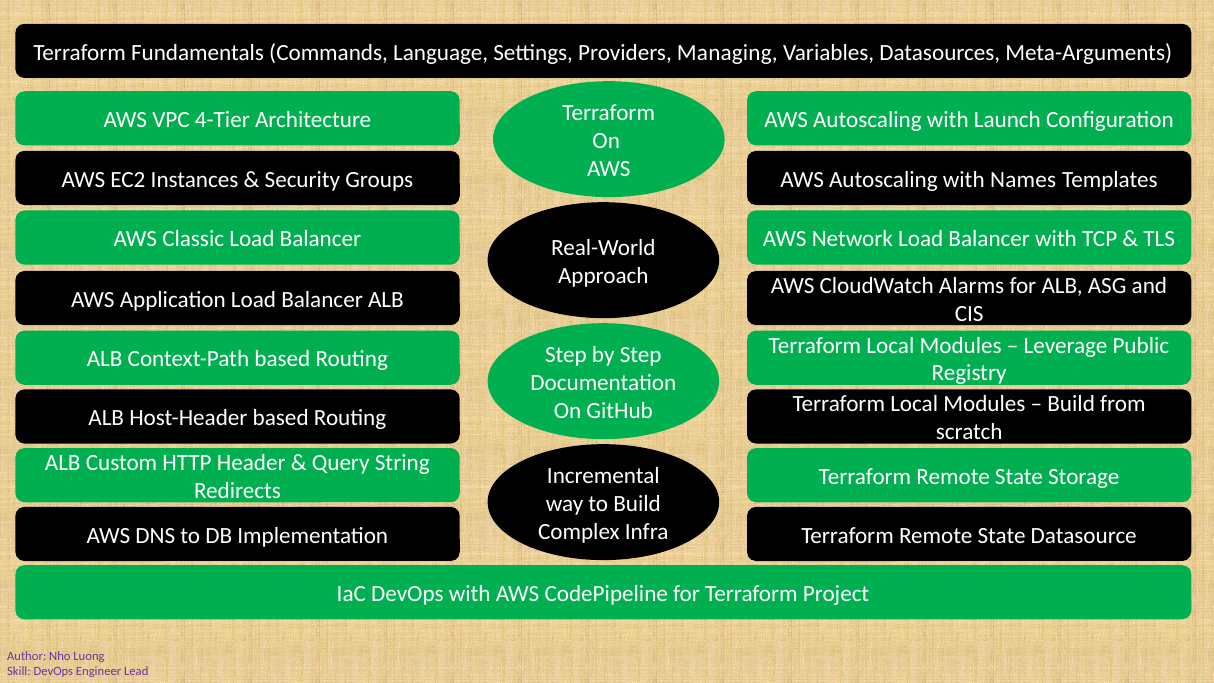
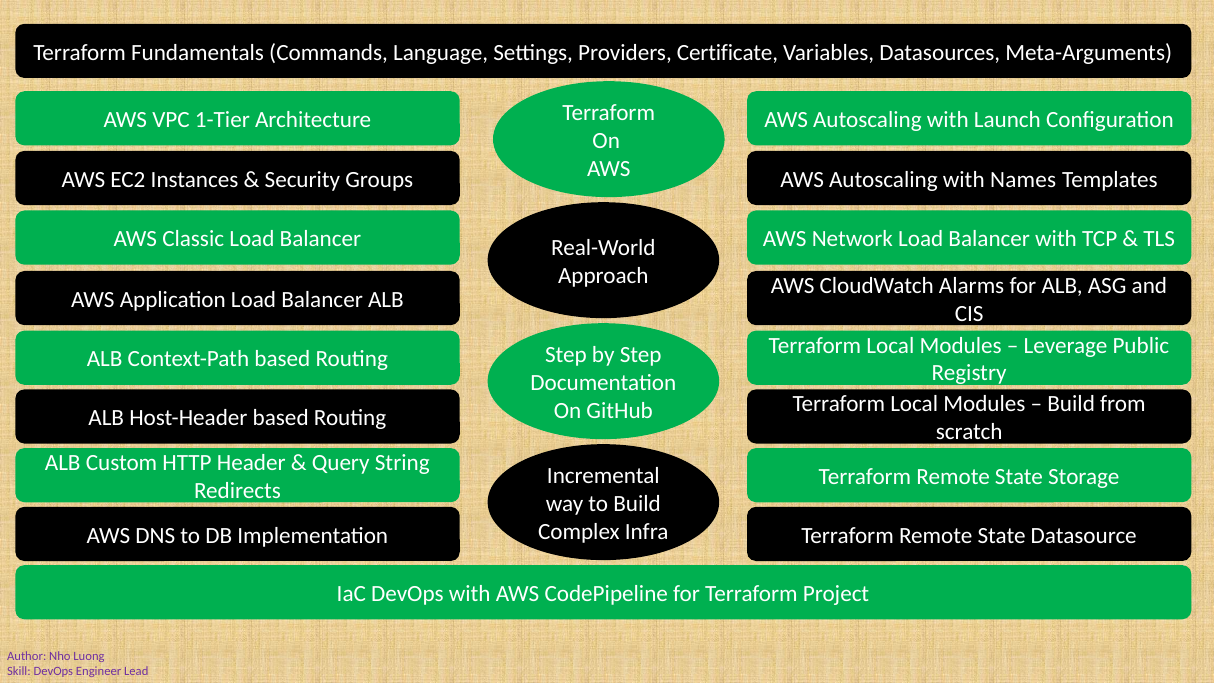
Managing: Managing -> Certificate
4-Tier: 4-Tier -> 1-Tier
